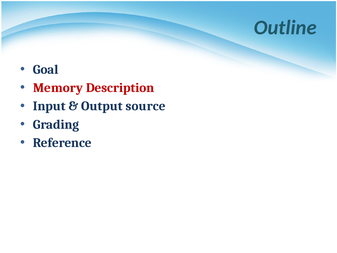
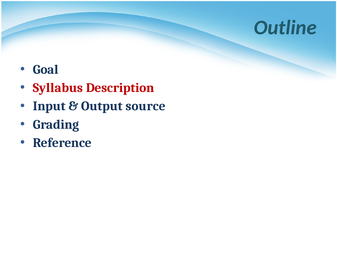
Memory: Memory -> Syllabus
